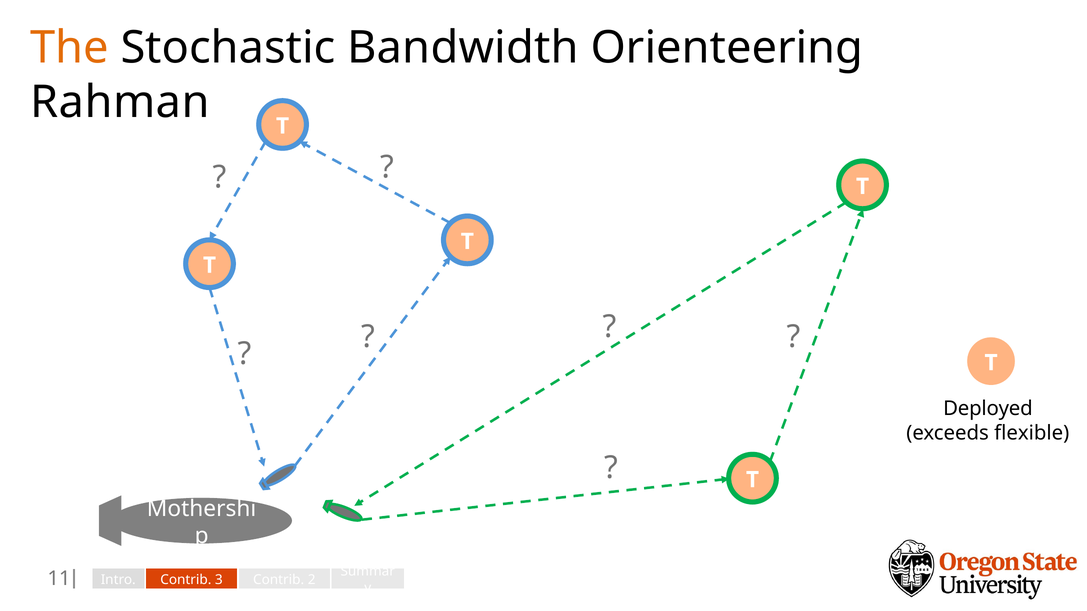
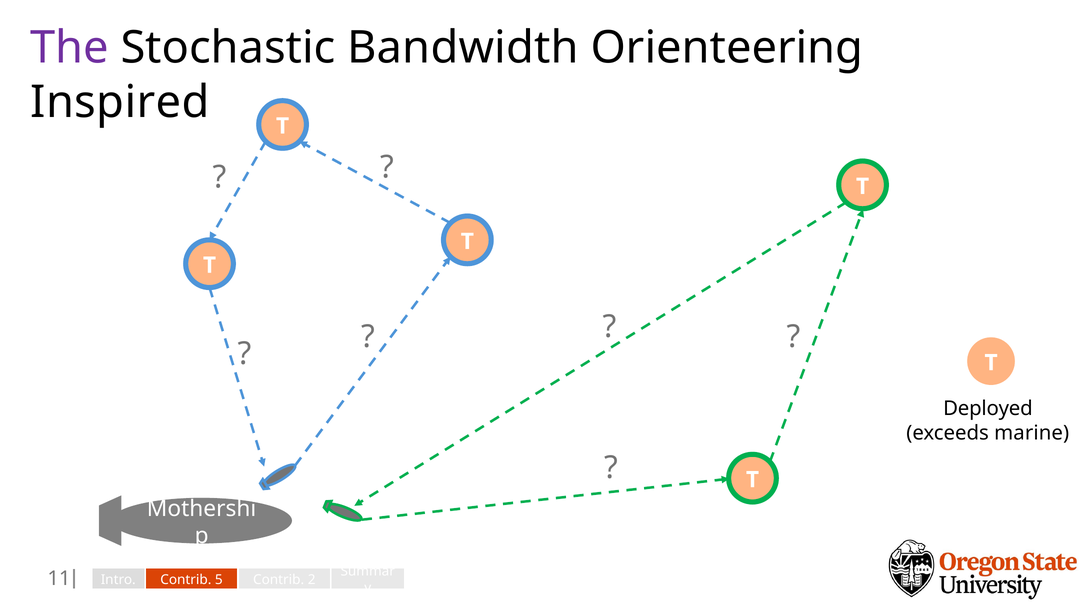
The colour: orange -> purple
Rahman: Rahman -> Inspired
flexible: flexible -> marine
3: 3 -> 5
